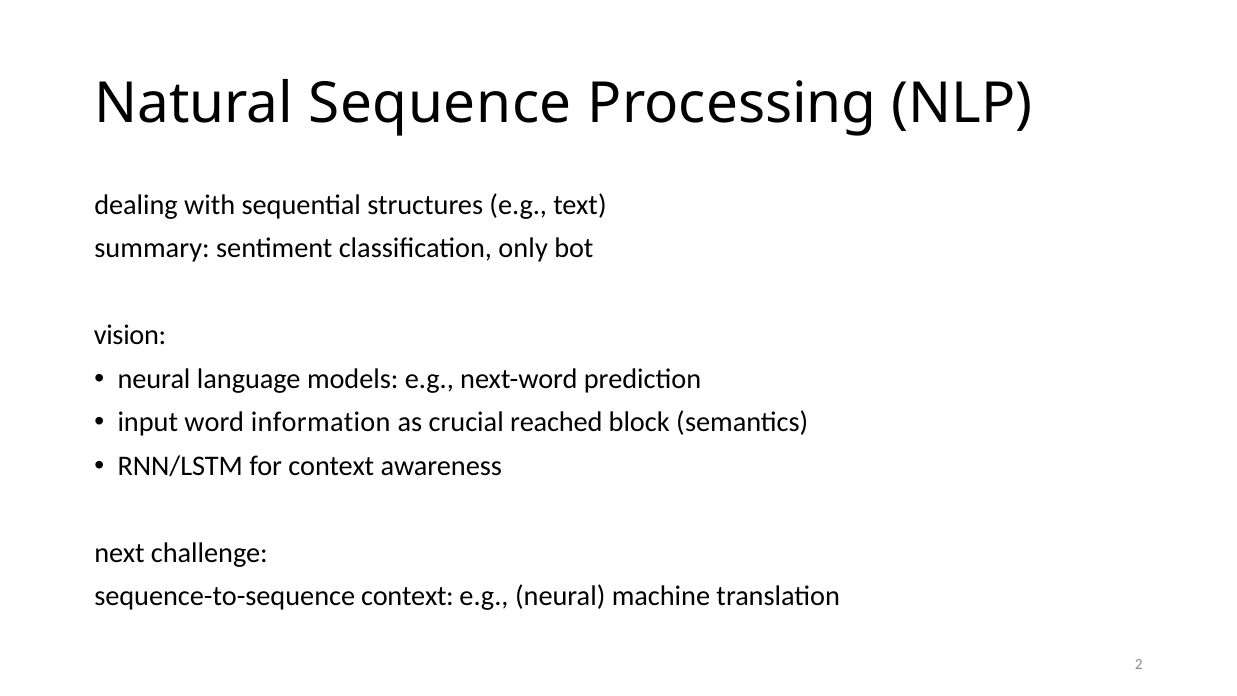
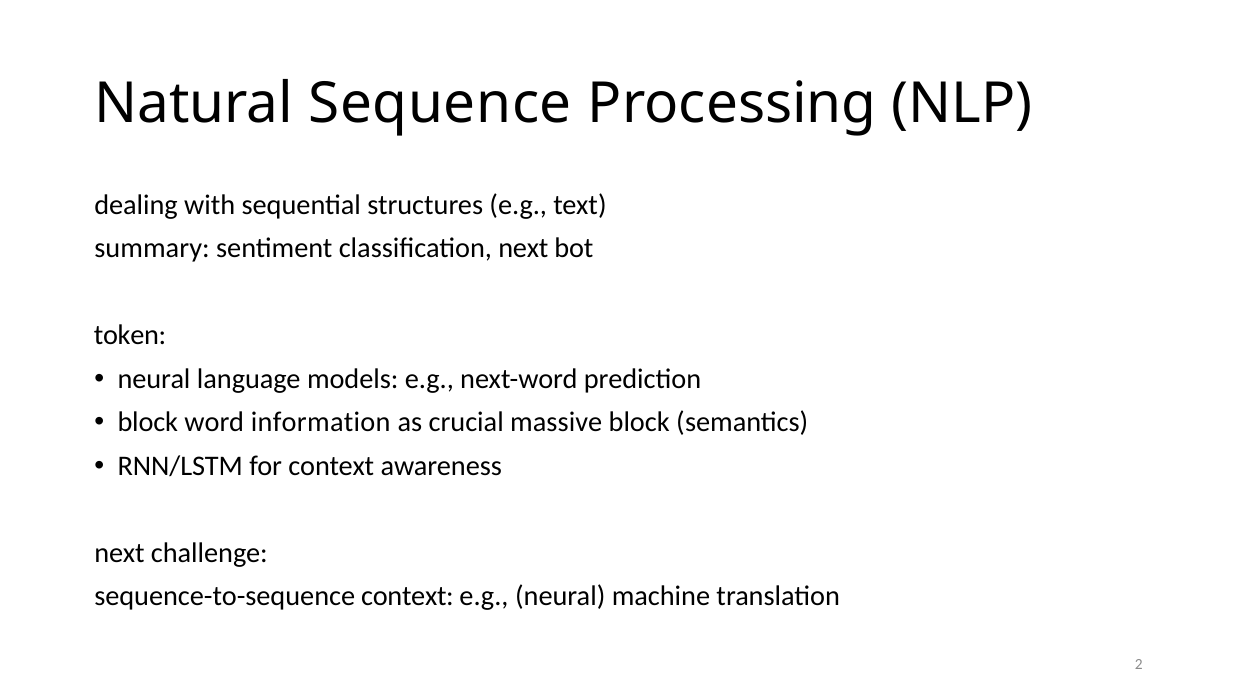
classification only: only -> next
vision: vision -> token
input at (148, 422): input -> block
reached: reached -> massive
